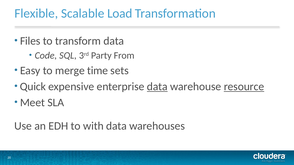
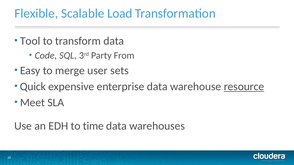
Files: Files -> Tool
time: time -> user
data at (157, 87) underline: present -> none
with: with -> time
